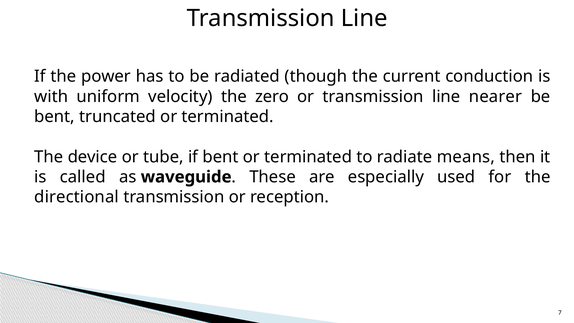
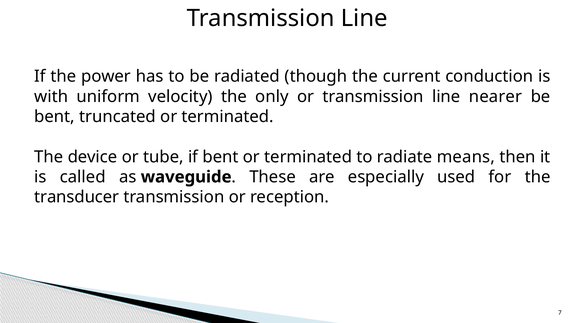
zero: zero -> only
directional: directional -> transducer
